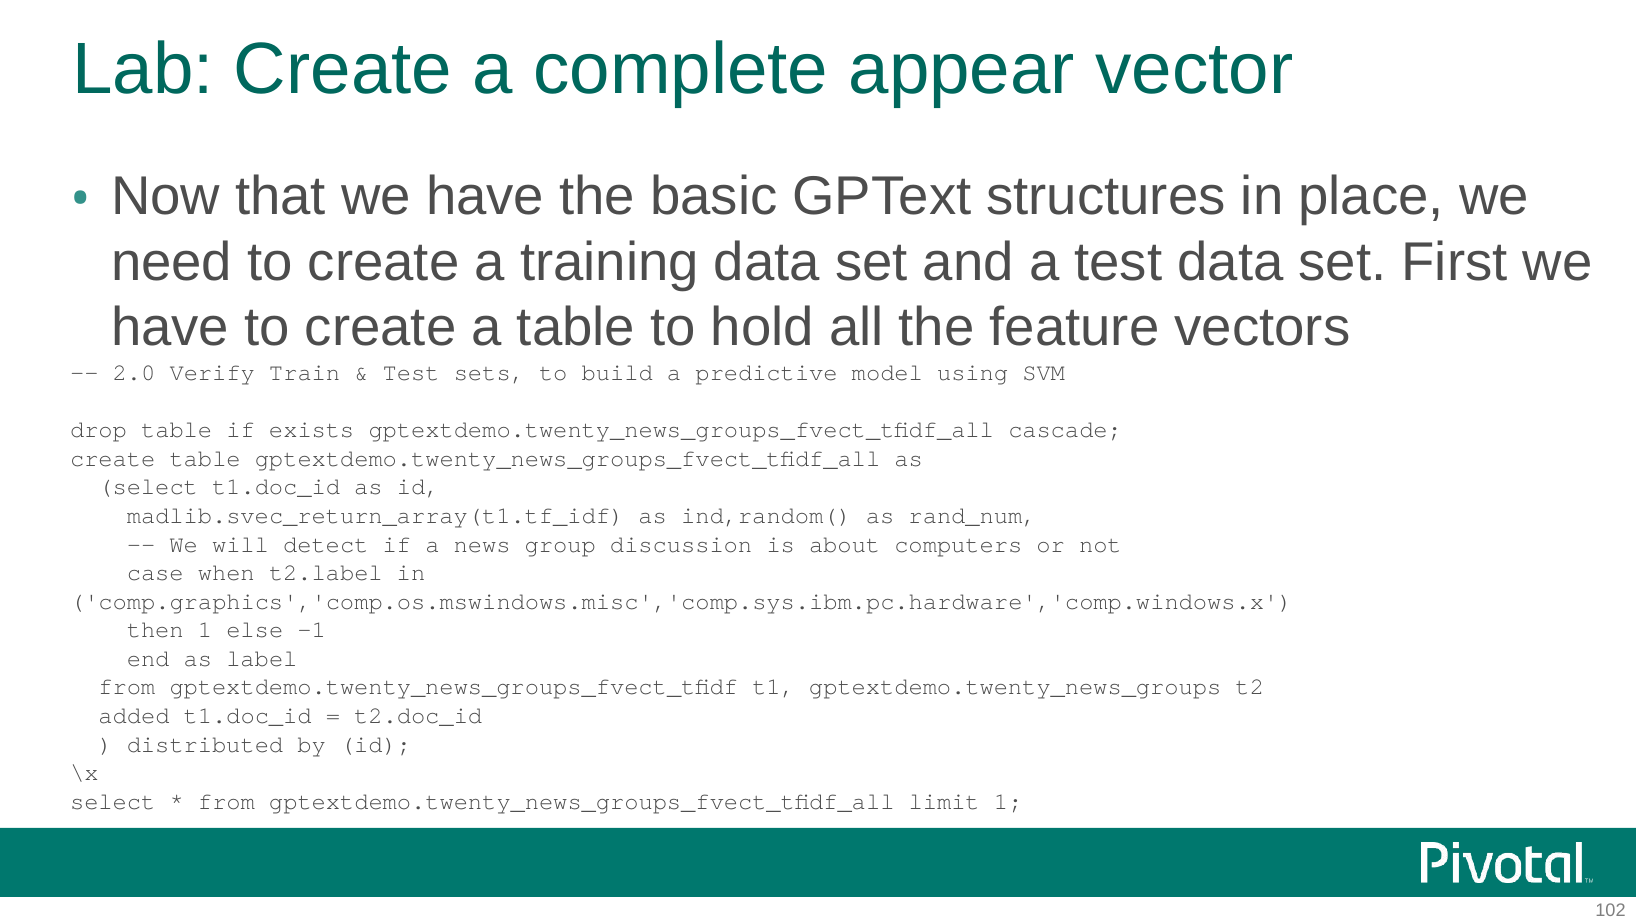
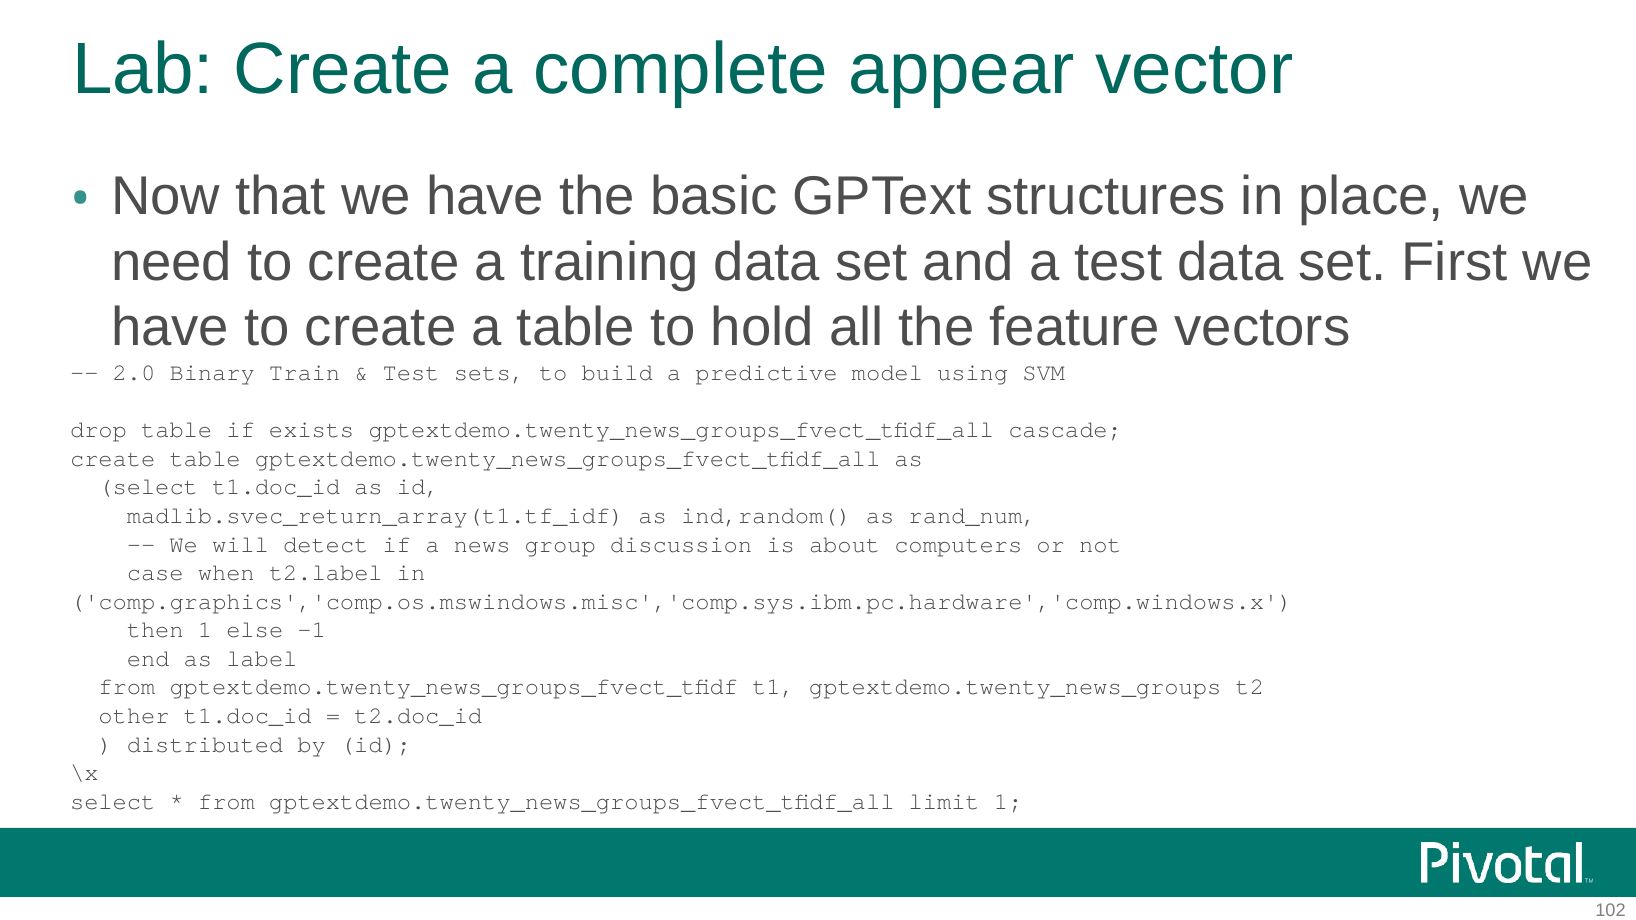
Verify: Verify -> Binary
added: added -> other
